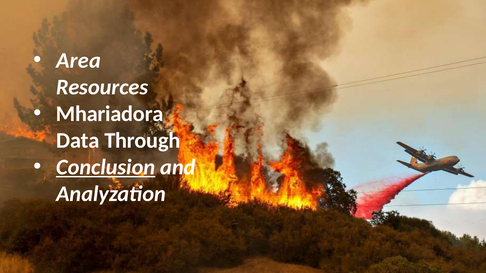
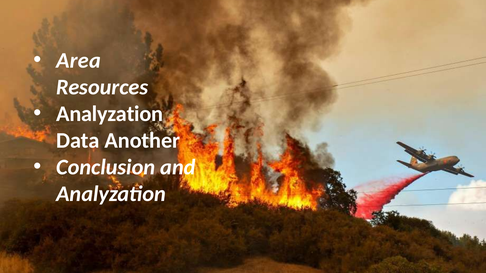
Mhariadora at (110, 114): Mhariadora -> Analyzation
Through: Through -> Another
Conclusion underline: present -> none
